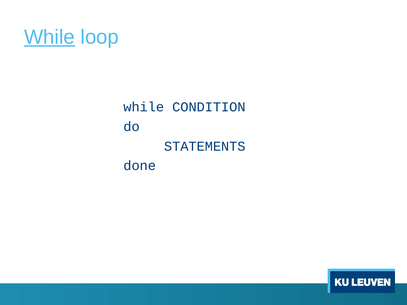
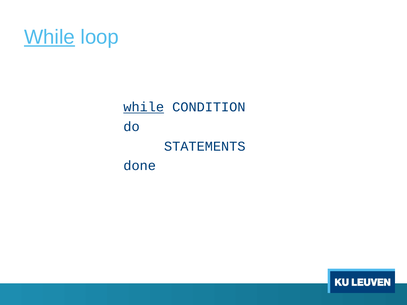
while at (144, 107) underline: none -> present
